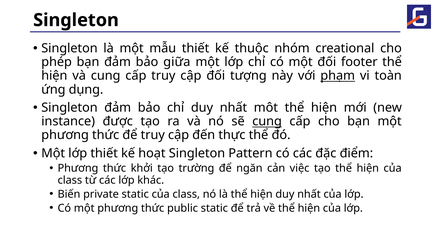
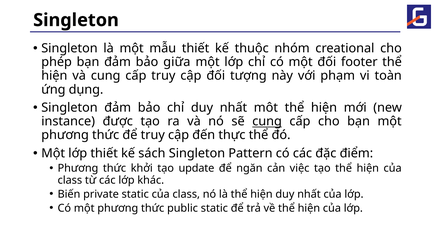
phạm underline: present -> none
hoạt: hoạt -> sách
trường: trường -> update
